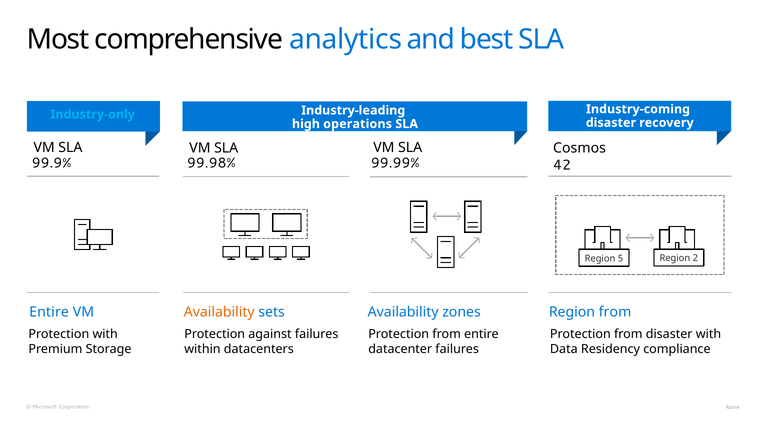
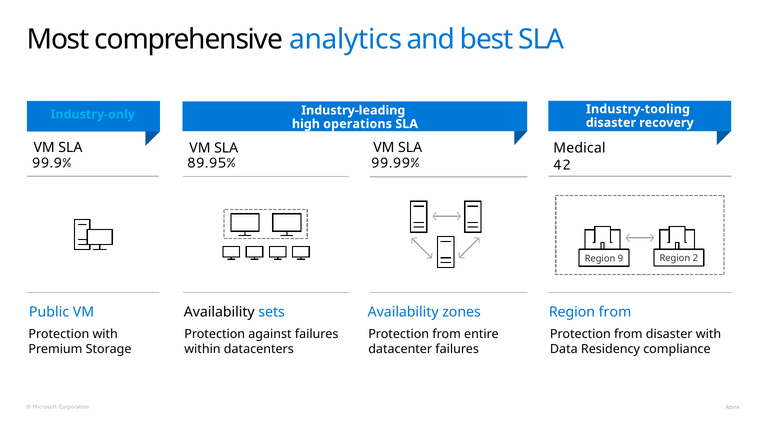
Industry-coming: Industry-coming -> Industry-tooling
Cosmos: Cosmos -> Medical
99.98%: 99.98% -> 89.95%
5: 5 -> 9
Entire at (49, 312): Entire -> Public
Availability at (219, 312) colour: orange -> black
